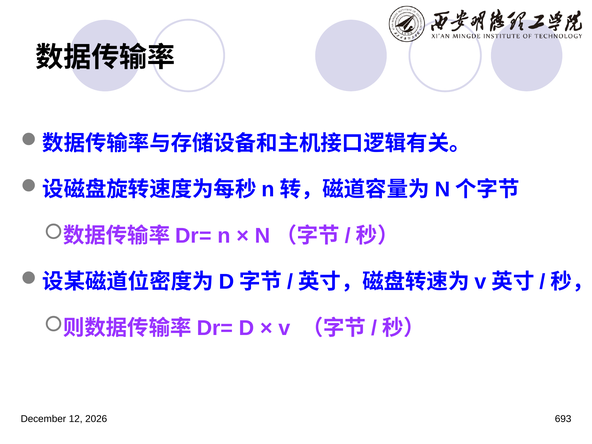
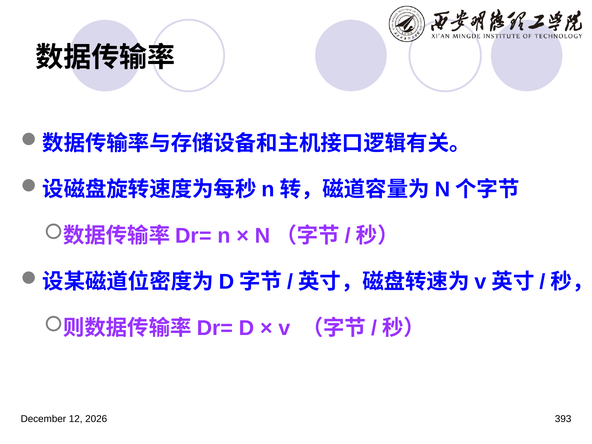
693: 693 -> 393
